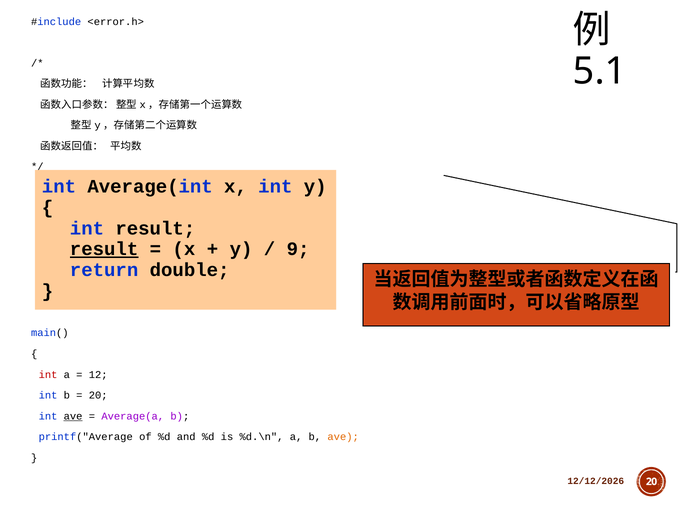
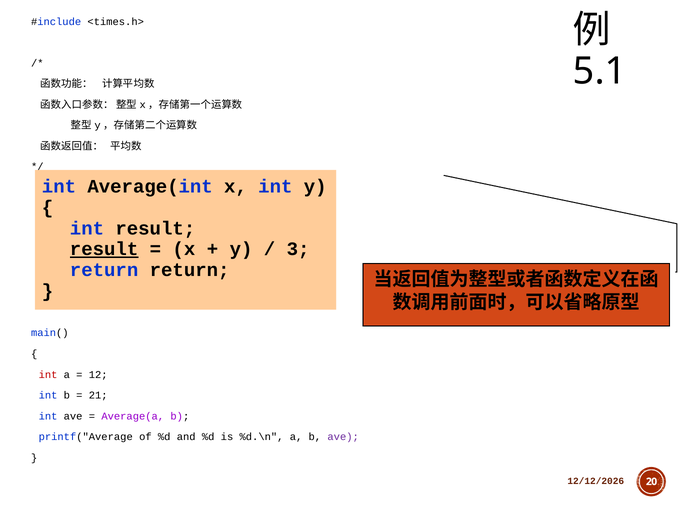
<error.h>: <error.h> -> <times.h>
9: 9 -> 3
return double: double -> return
20 at (98, 396): 20 -> 21
ave at (73, 416) underline: present -> none
ave at (343, 437) colour: orange -> purple
